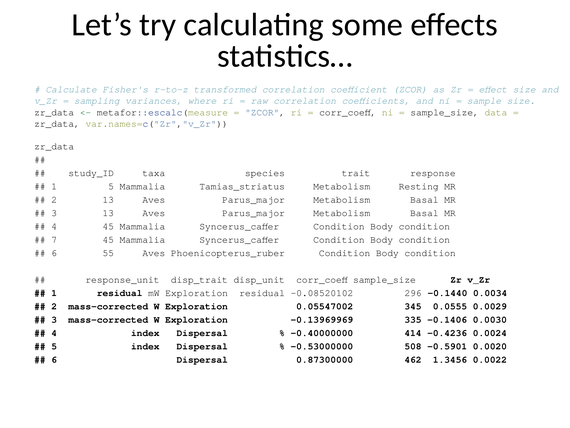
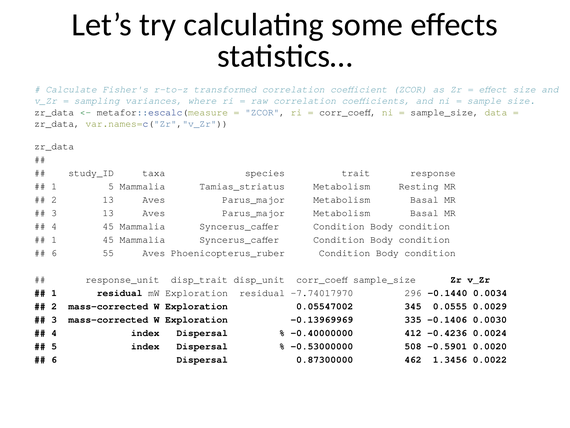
7 at (54, 239): 7 -> 1
-0.08520102: -0.08520102 -> -7.74017970
414: 414 -> 412
